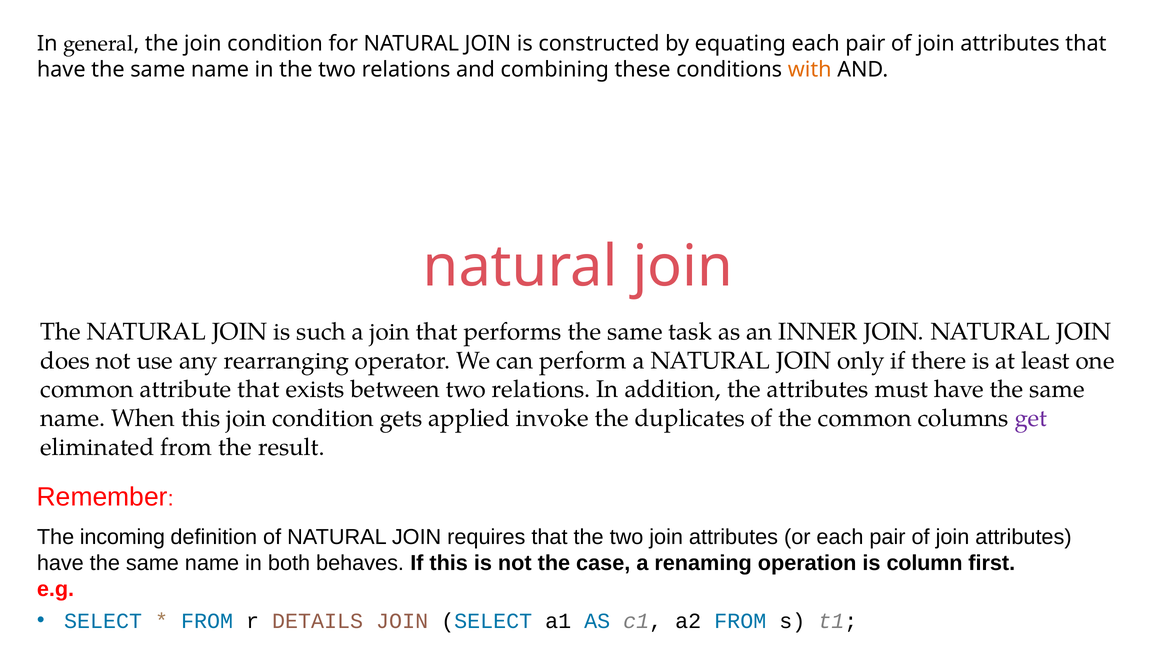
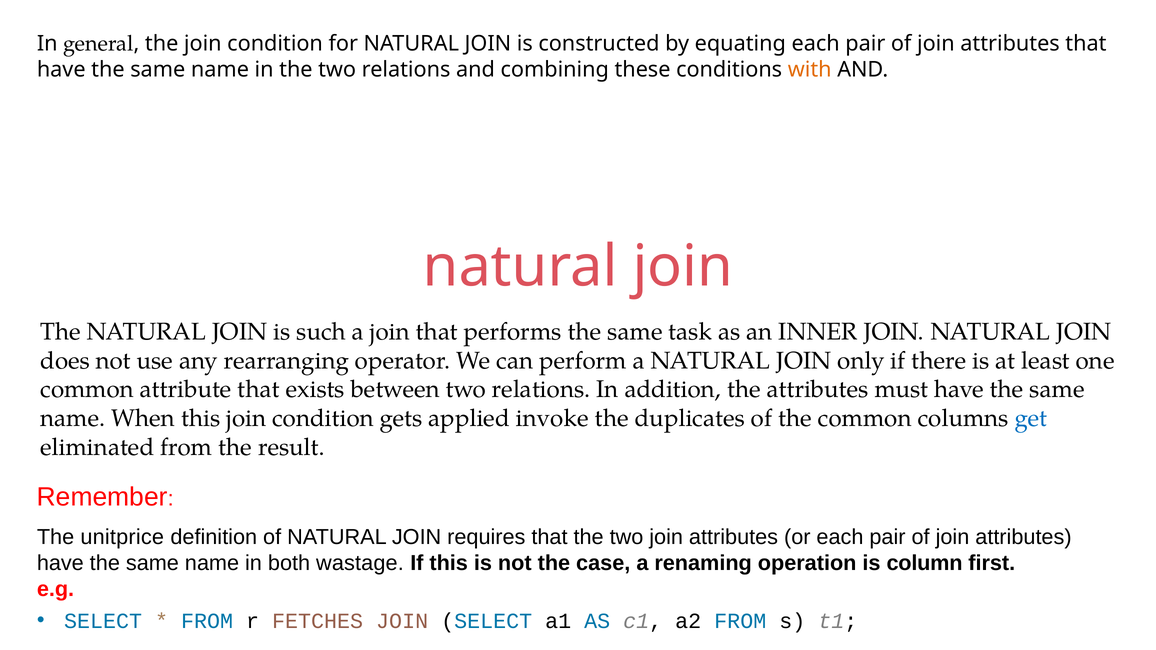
get colour: purple -> blue
incoming: incoming -> unitprice
behaves: behaves -> wastage
DETAILS: DETAILS -> FETCHES
